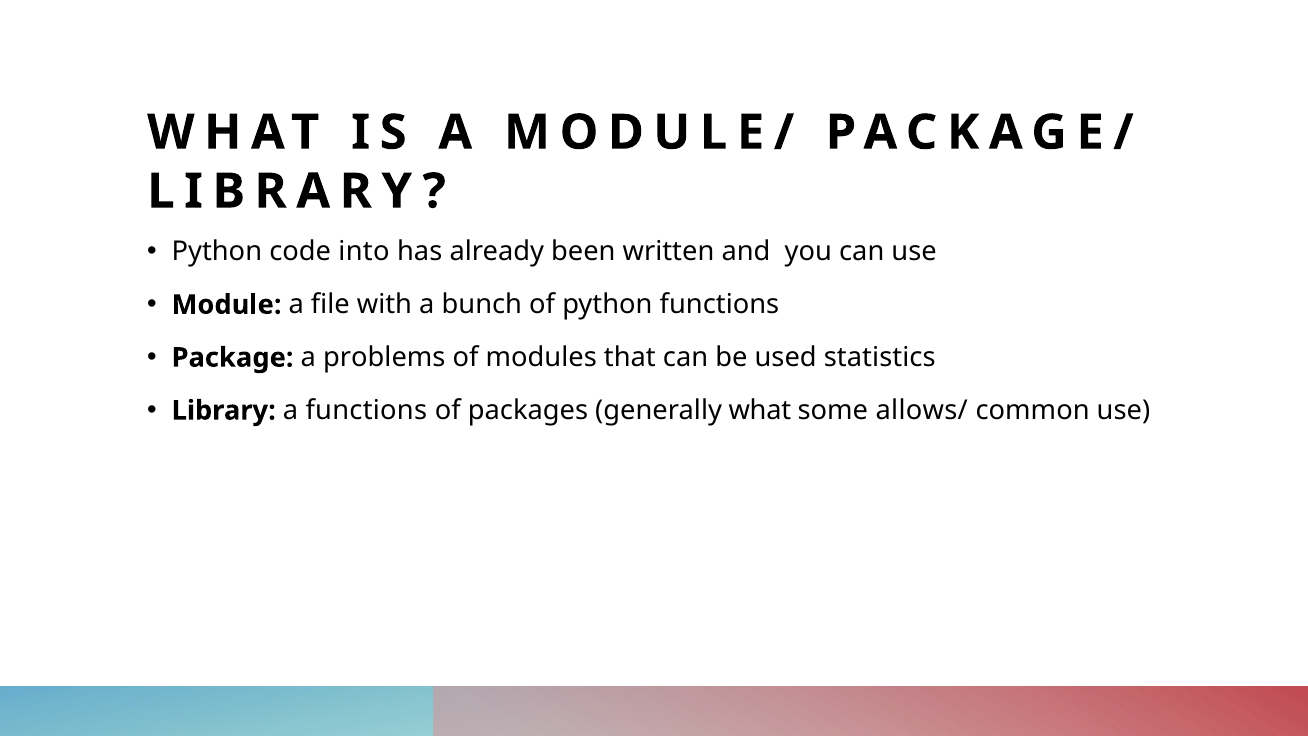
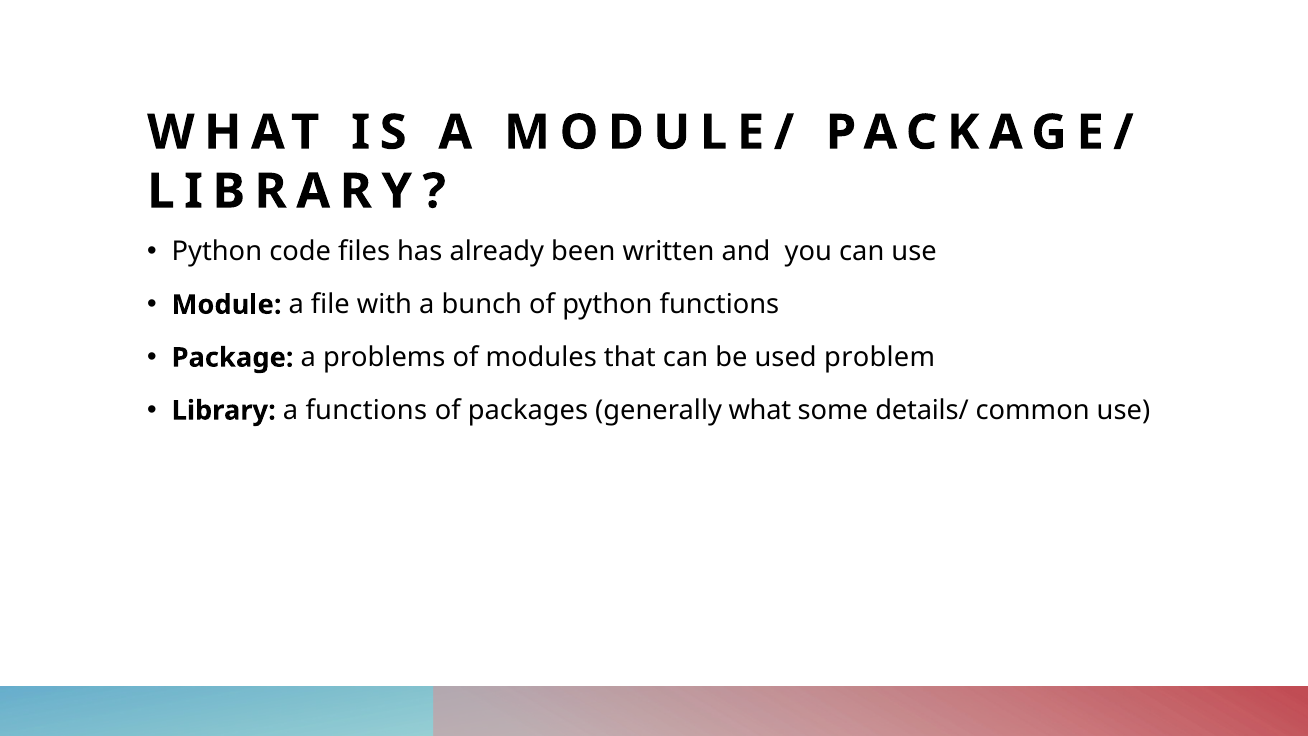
into: into -> files
statistics: statistics -> problem
allows/: allows/ -> details/
